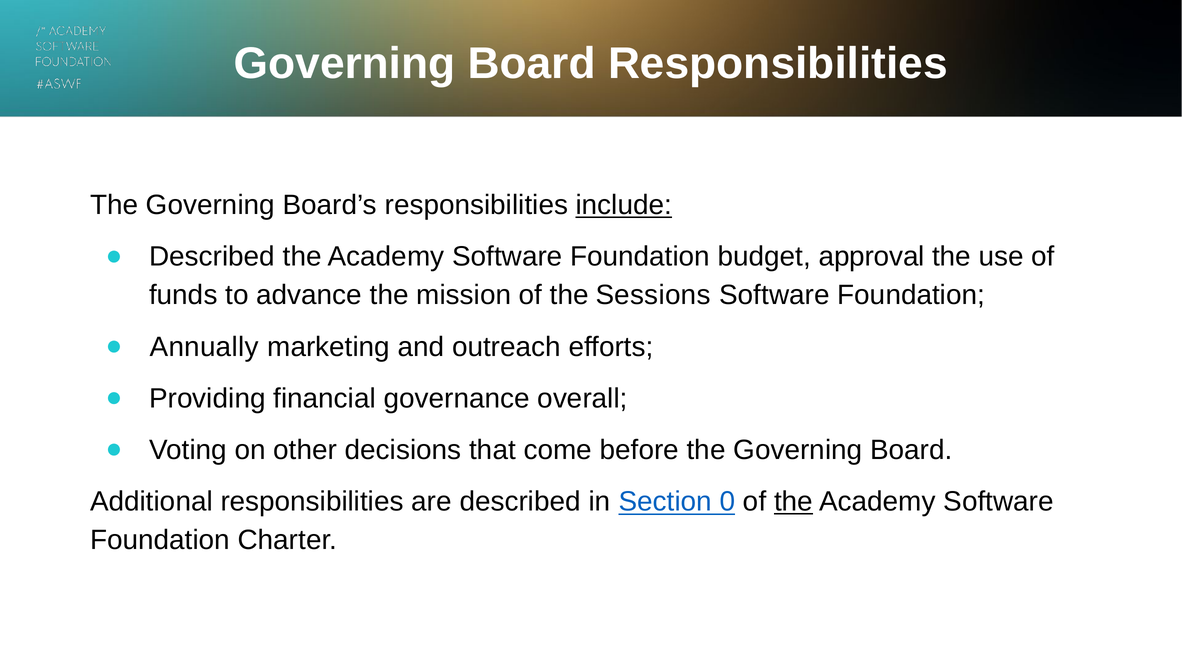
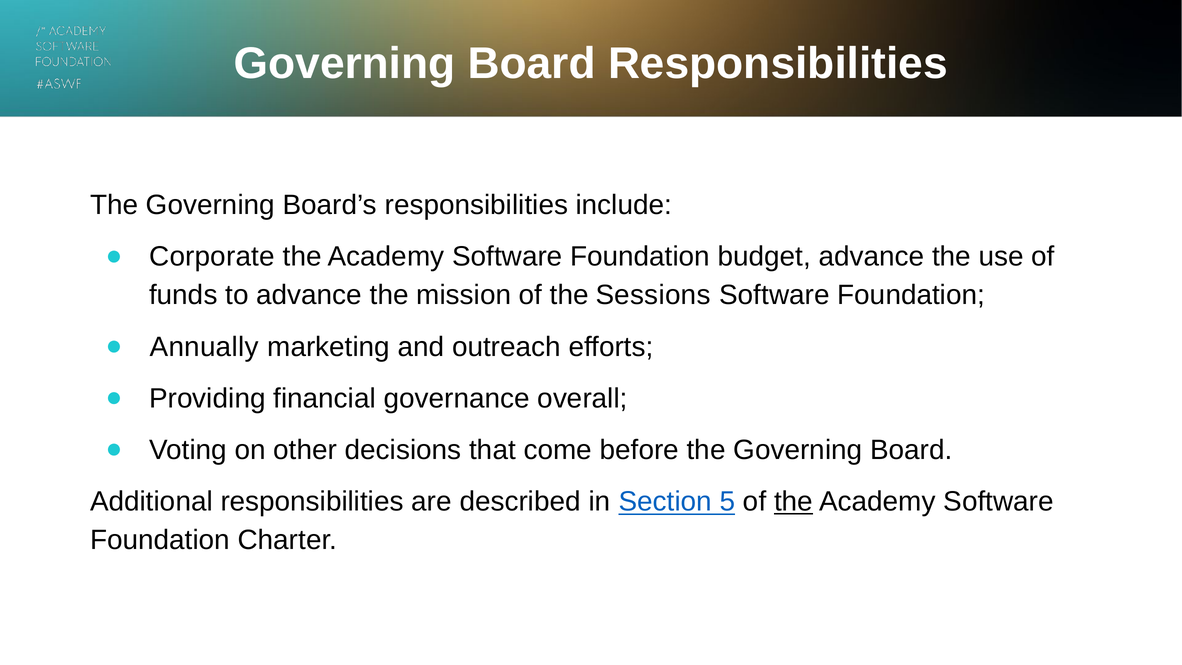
include underline: present -> none
Described at (212, 257): Described -> Corporate
budget approval: approval -> advance
0: 0 -> 5
